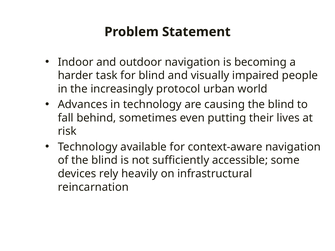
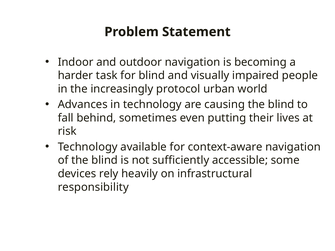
reincarnation: reincarnation -> responsibility
